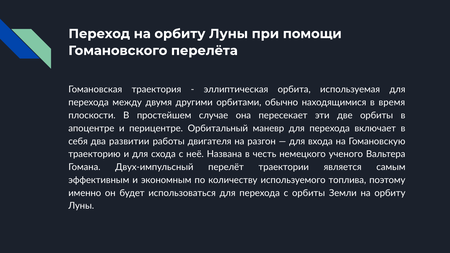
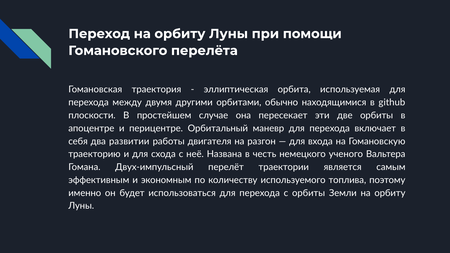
время: время -> github
